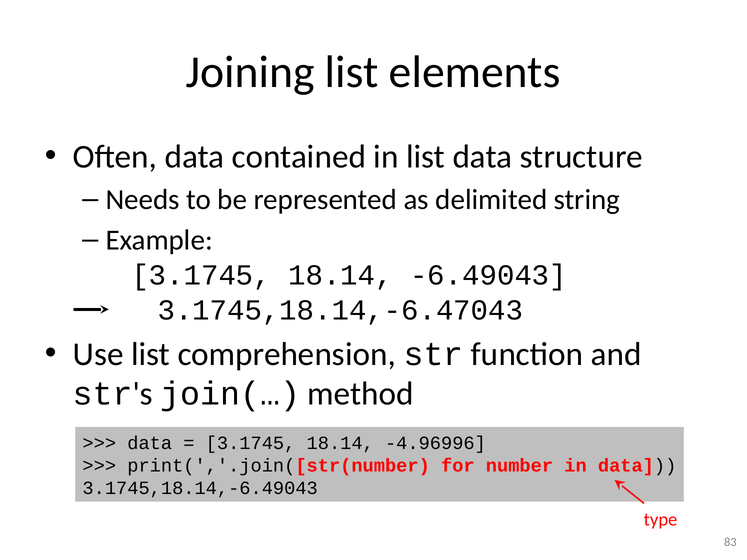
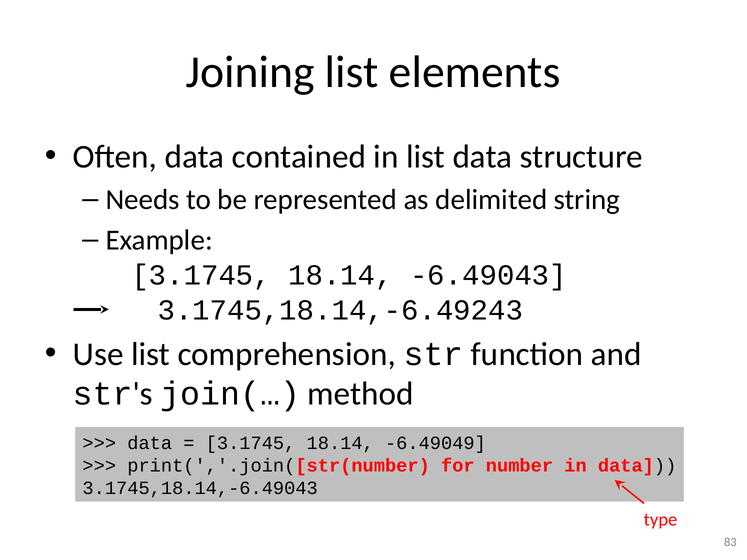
3.1745,18.14,-6.47043: 3.1745,18.14,-6.47043 -> 3.1745,18.14,-6.49243
-4.96996: -4.96996 -> -6.49049
